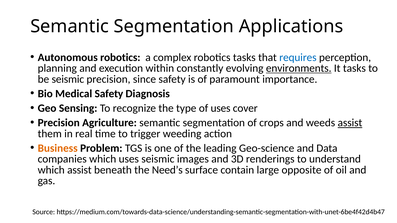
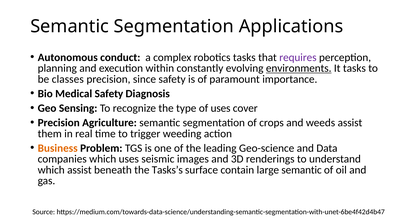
Autonomous robotics: robotics -> conduct
requires colour: blue -> purple
be seismic: seismic -> classes
assist at (350, 123) underline: present -> none
Need’s: Need’s -> Tasks’s
large opposite: opposite -> semantic
